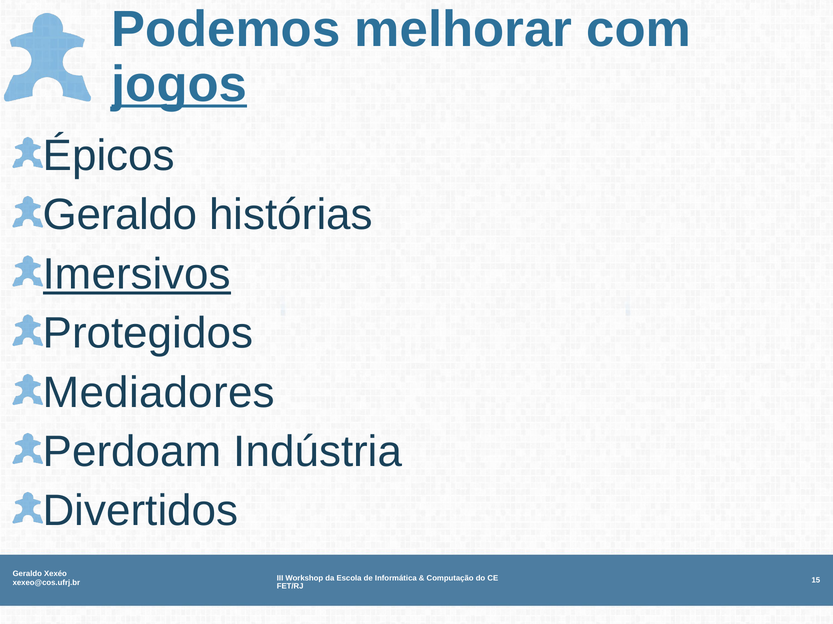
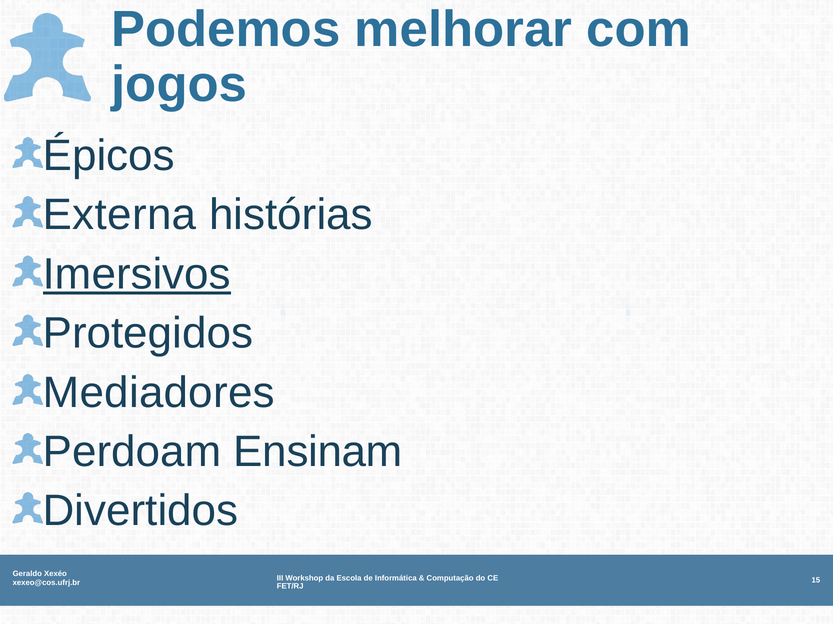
jogos underline: present -> none
Geraldo at (120, 215): Geraldo -> Externa
Indústria: Indústria -> Ensinam
